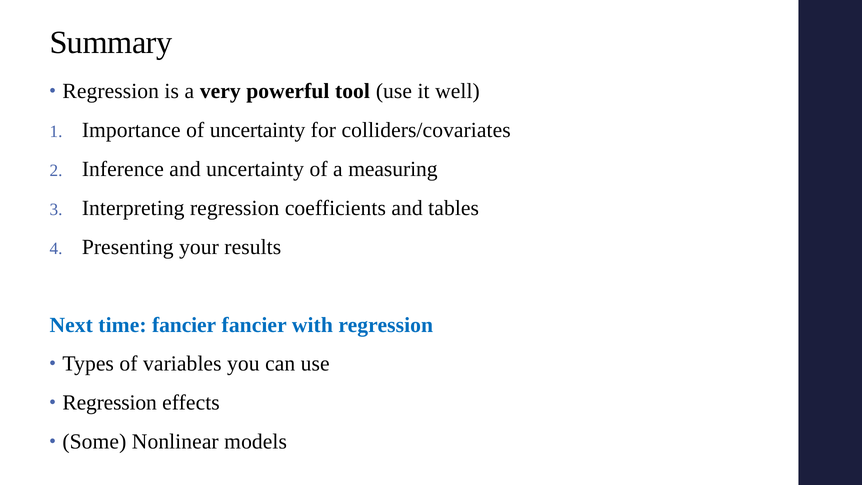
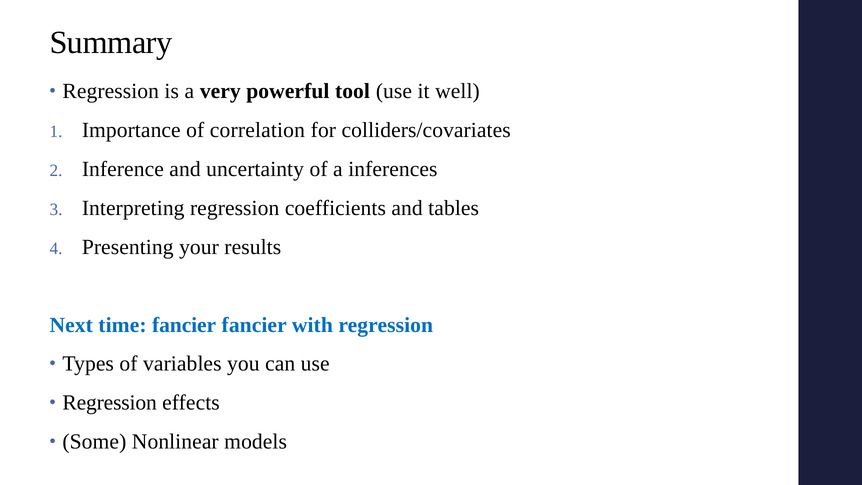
of uncertainty: uncertainty -> correlation
measuring: measuring -> inferences
